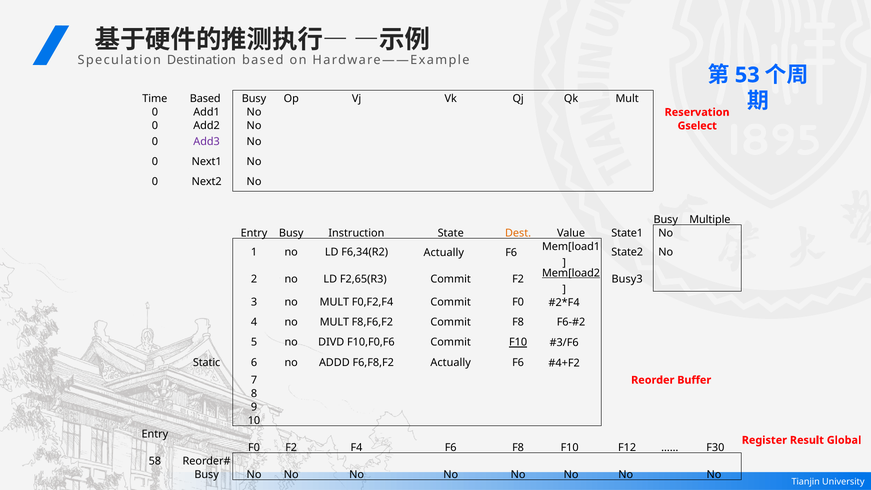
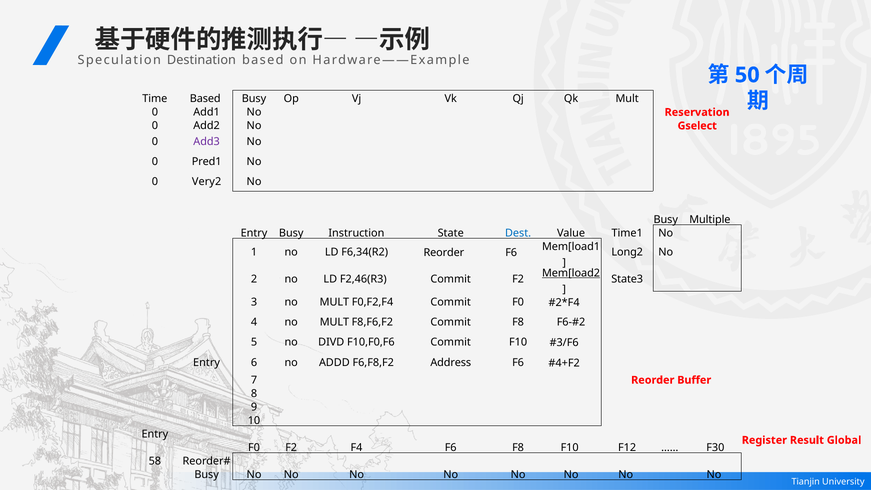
53: 53 -> 50
Next1: Next1 -> Pred1
Next2: Next2 -> Very2
Dest colour: orange -> blue
State1: State1 -> Time1
F6,34(R2 Actually: Actually -> Reorder
State2: State2 -> Long2
F2,65(R3: F2,65(R3 -> F2,46(R3
Busy3: Busy3 -> State3
F10 at (518, 342) underline: present -> none
Static at (207, 362): Static -> Entry
F6,F8,F2 Actually: Actually -> Address
